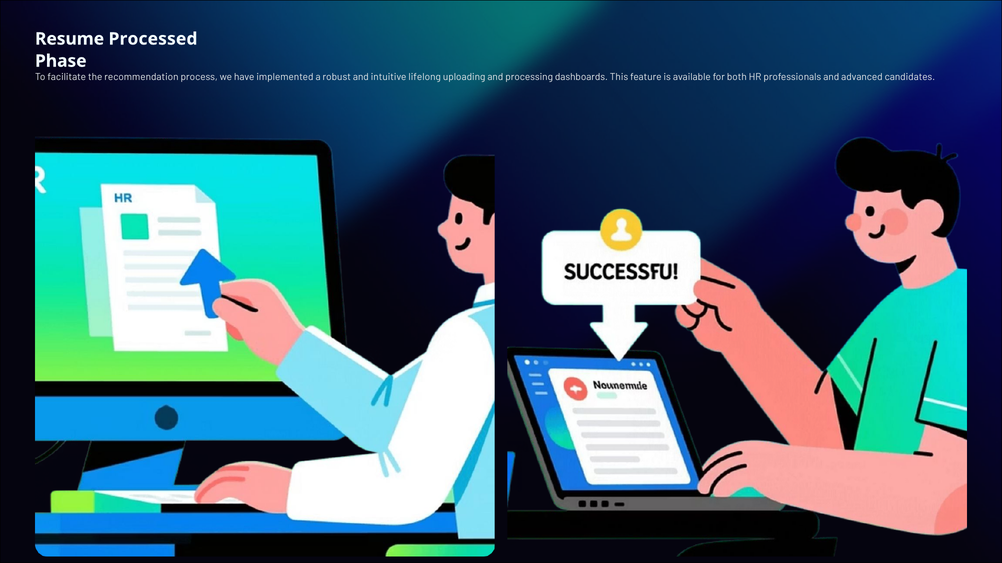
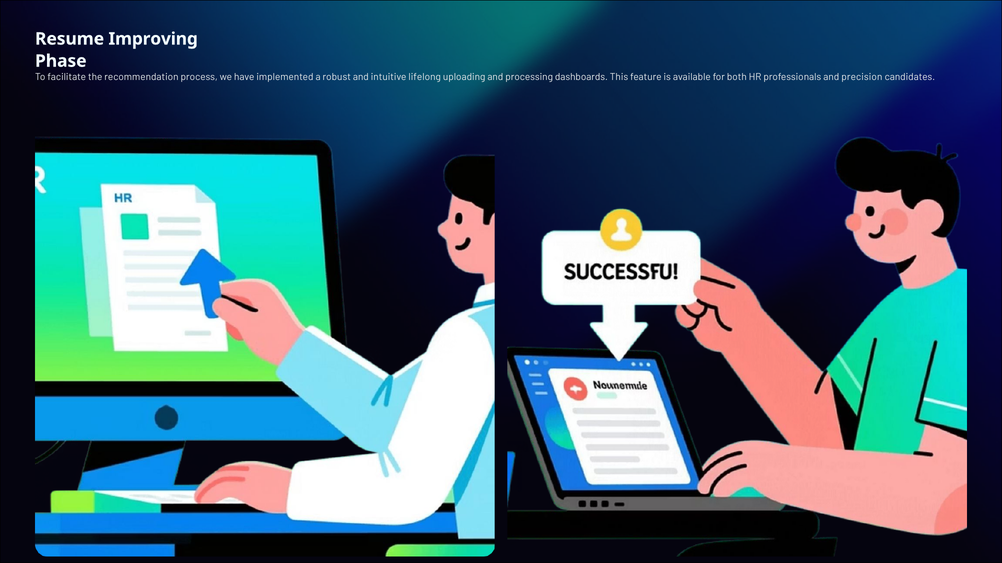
Processed: Processed -> Improving
advanced: advanced -> precision
